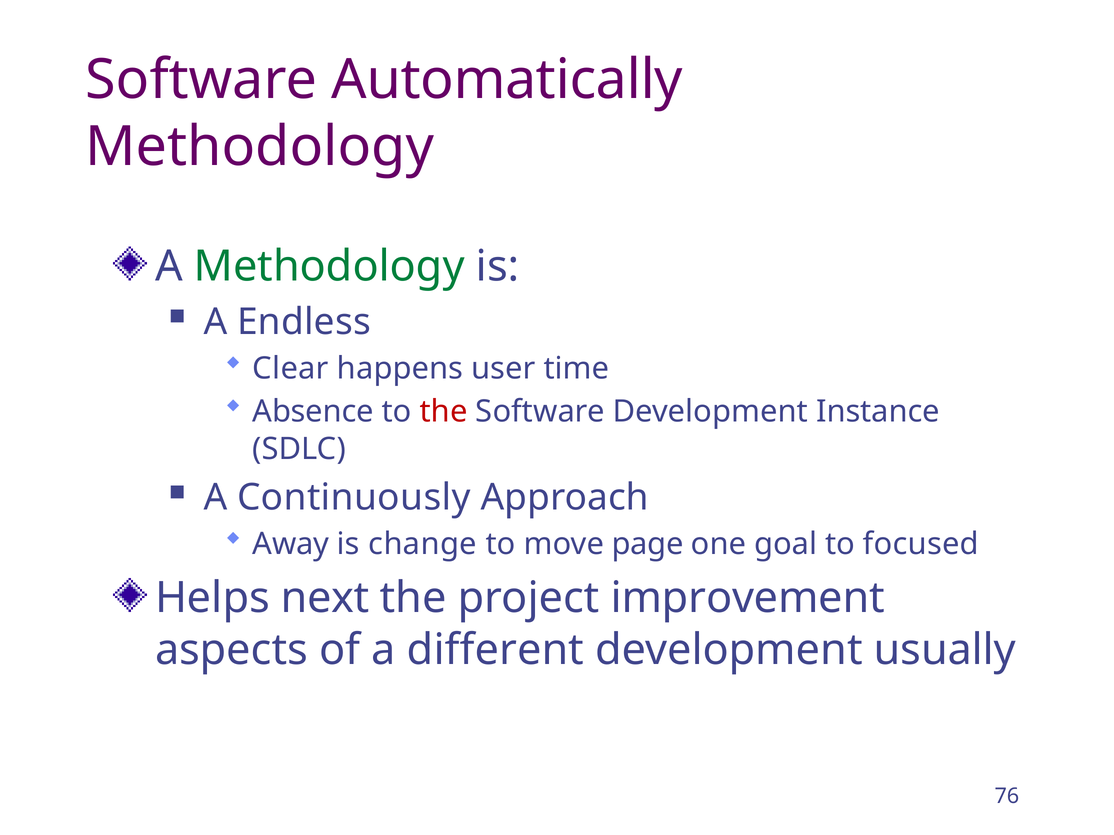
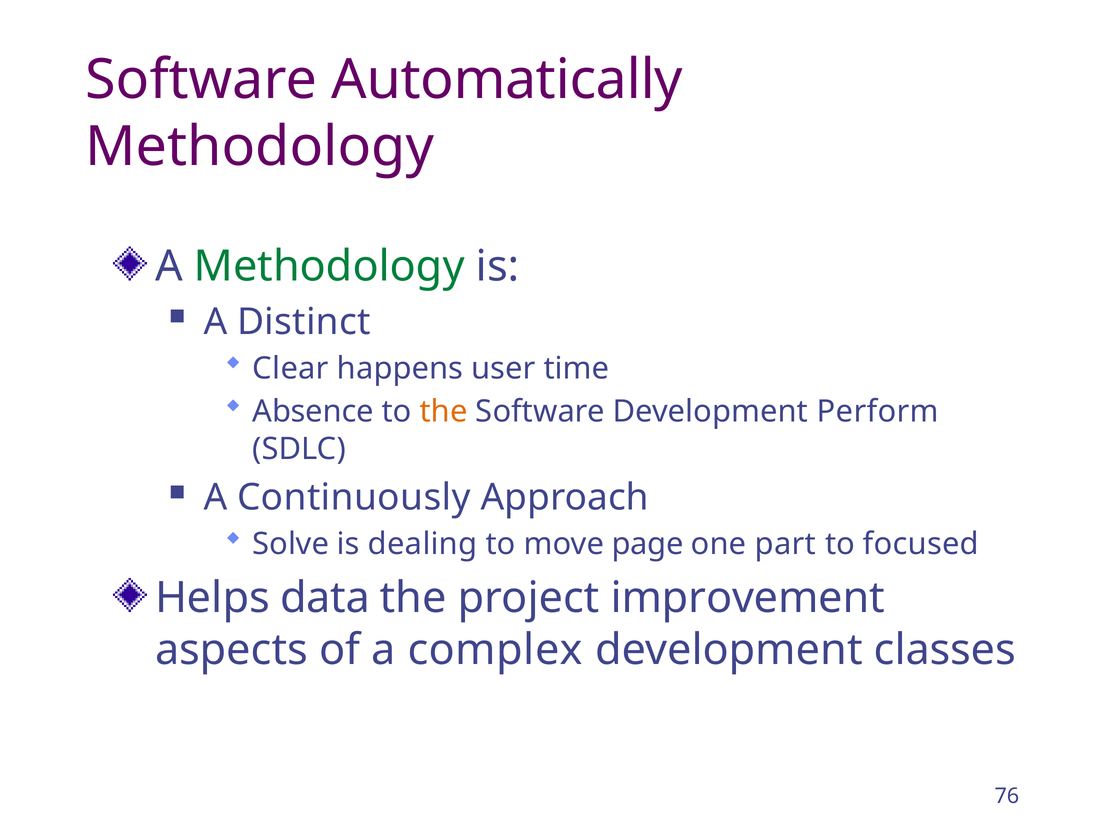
Endless: Endless -> Distinct
the at (444, 412) colour: red -> orange
Instance: Instance -> Perform
Away: Away -> Solve
change: change -> dealing
goal: goal -> part
next: next -> data
different: different -> complex
usually: usually -> classes
